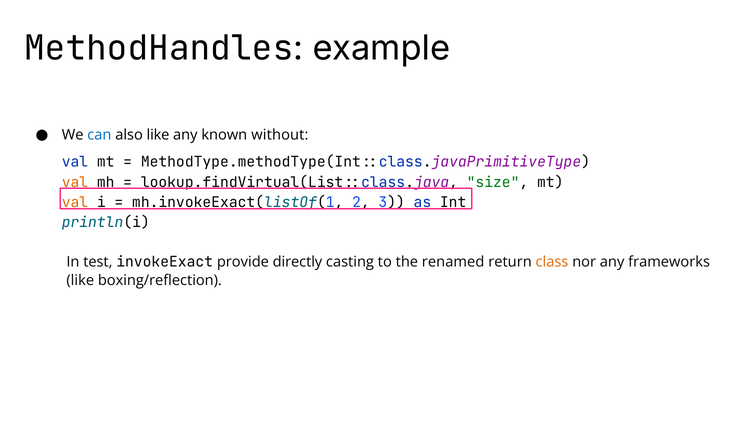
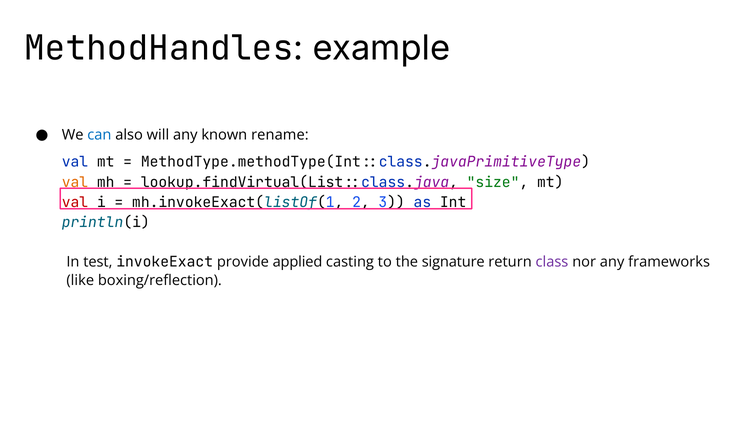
also like: like -> will
without: without -> rename
val at (75, 202) colour: orange -> red
directly: directly -> applied
renamed: renamed -> signature
class colour: orange -> purple
